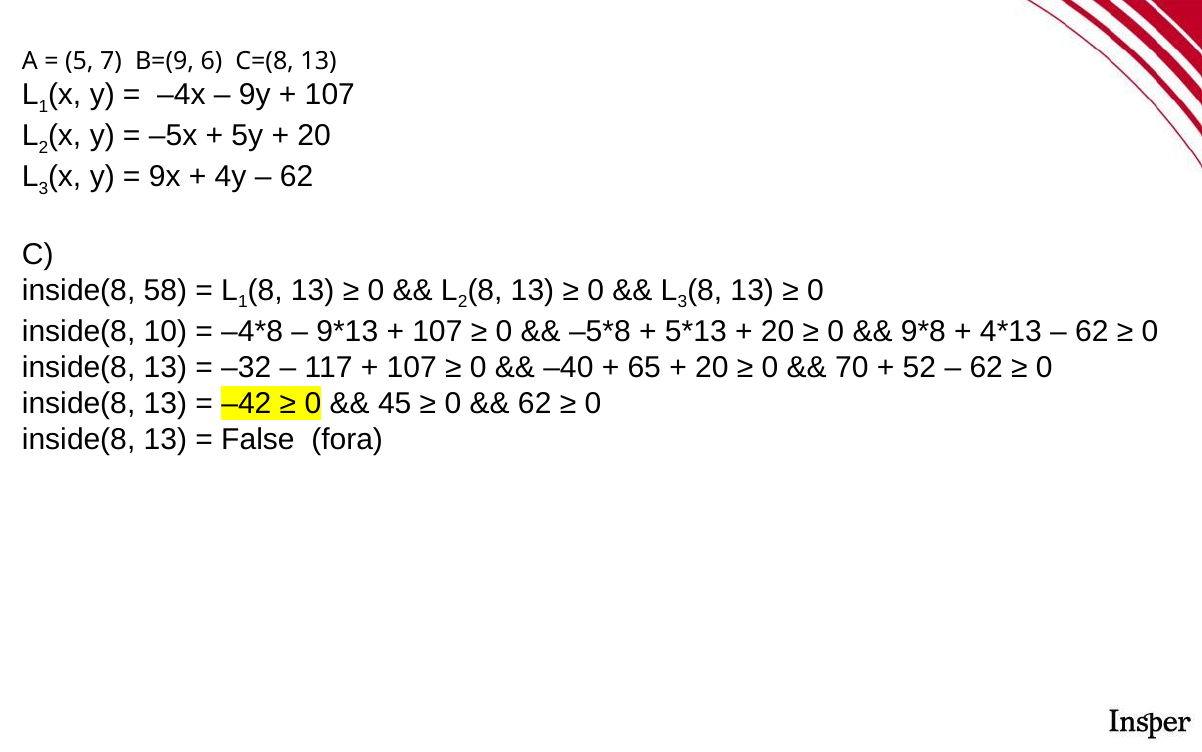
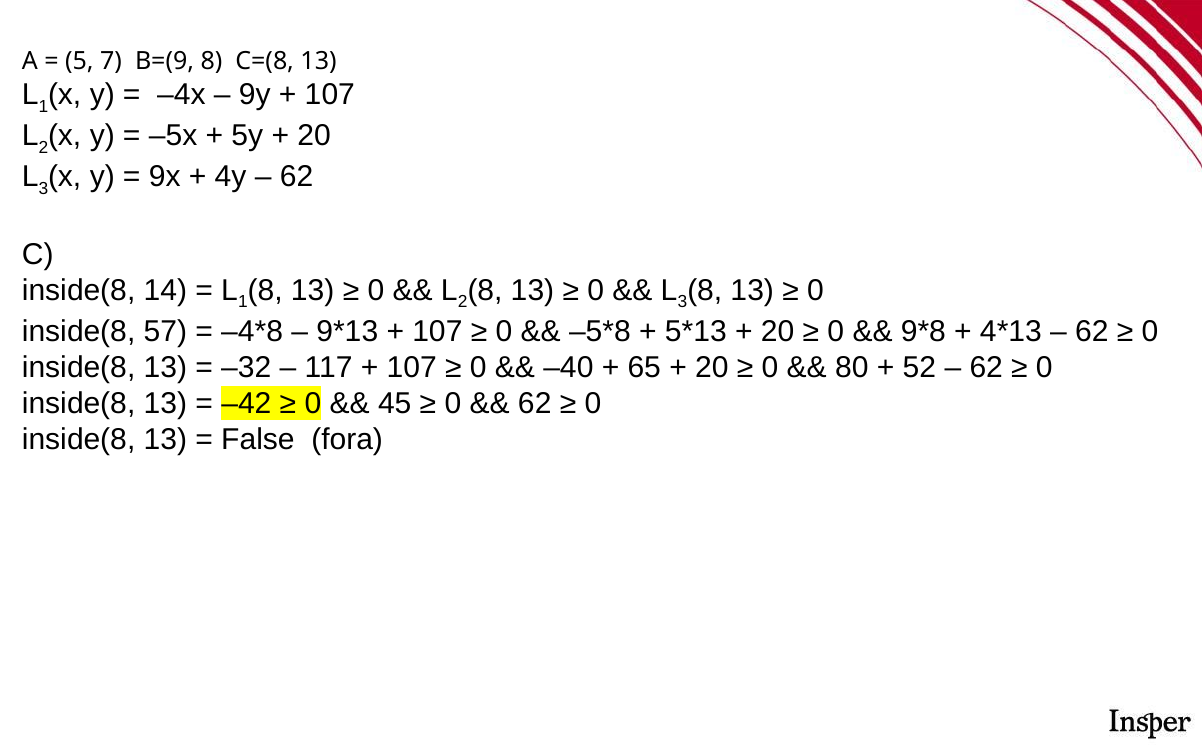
B=(9 6: 6 -> 8
58: 58 -> 14
10: 10 -> 57
70: 70 -> 80
